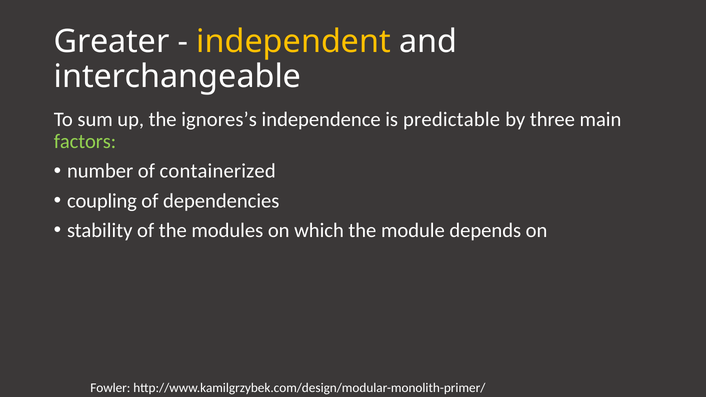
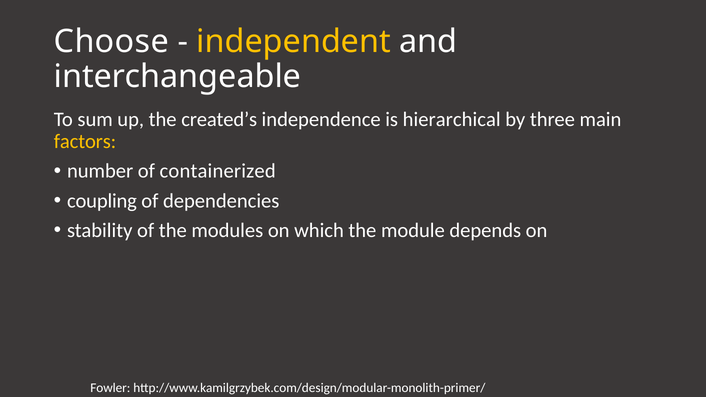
Greater: Greater -> Choose
ignores’s: ignores’s -> created’s
predictable: predictable -> hierarchical
factors colour: light green -> yellow
